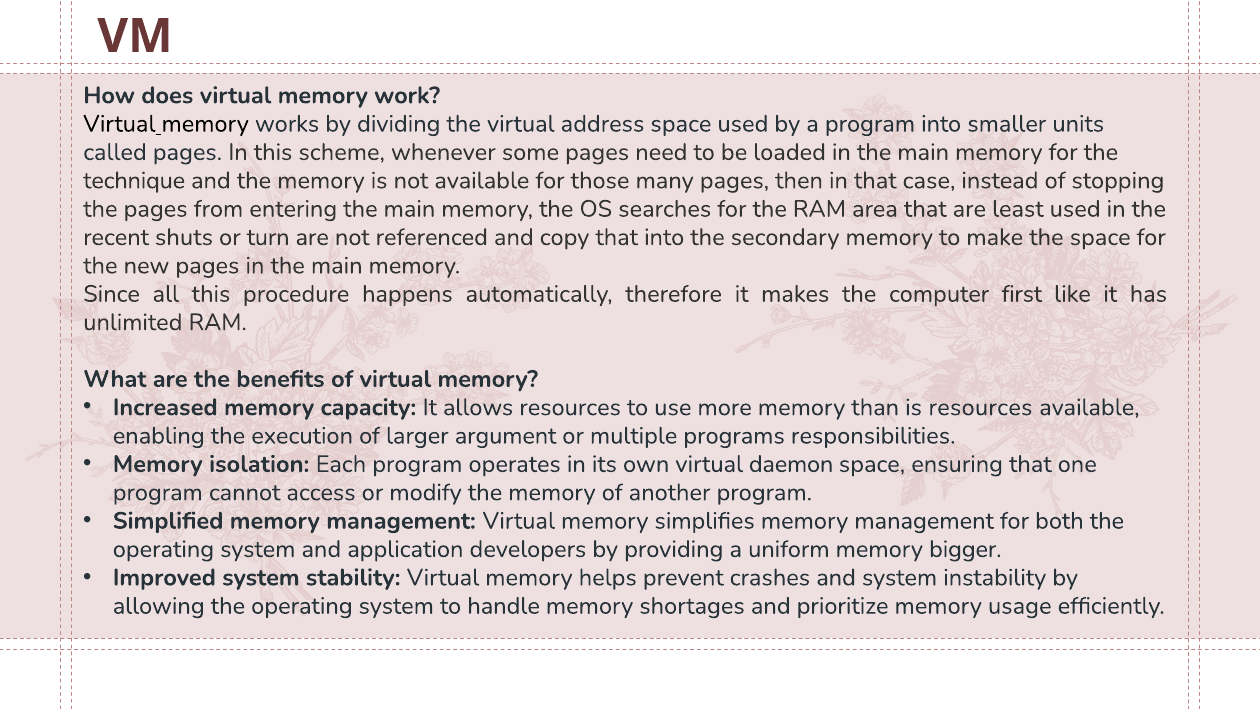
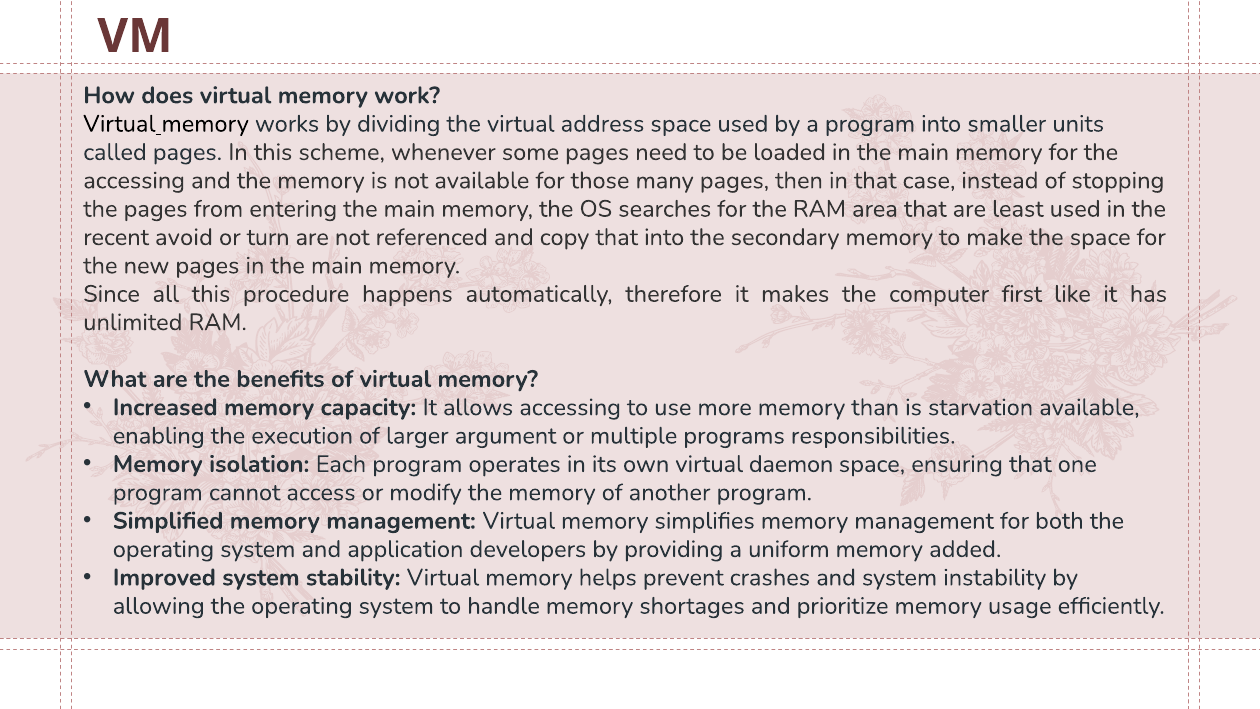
technique at (134, 180): technique -> accessing
shuts: shuts -> avoid
allows resources: resources -> accessing
is resources: resources -> starvation
bigger: bigger -> added
